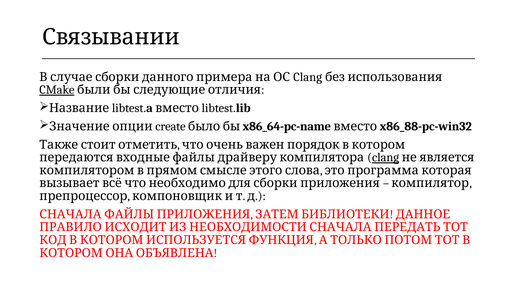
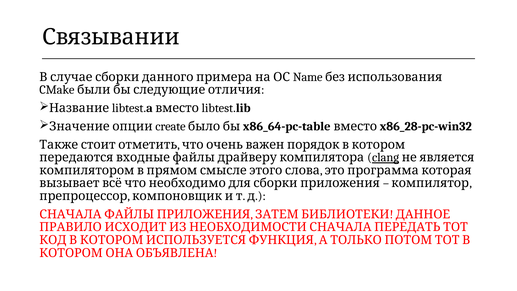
Clang at (308, 77): Clang -> Name
CMake underline: present -> none
x86_64-pc-name: x86_64-pc-name -> x86_64-pc-table
x86_88-pc-win32: x86_88-pc-win32 -> x86_28-pc-win32
